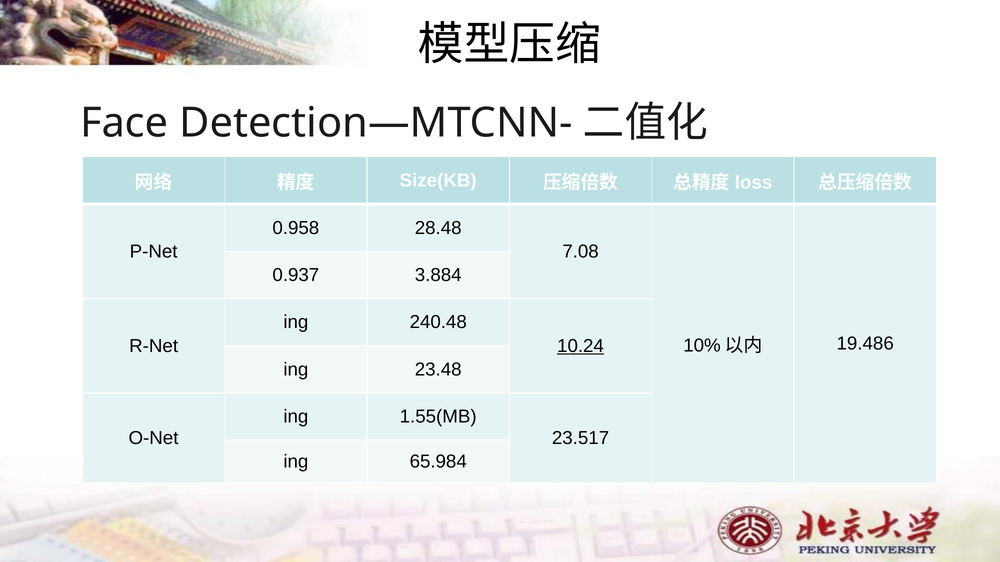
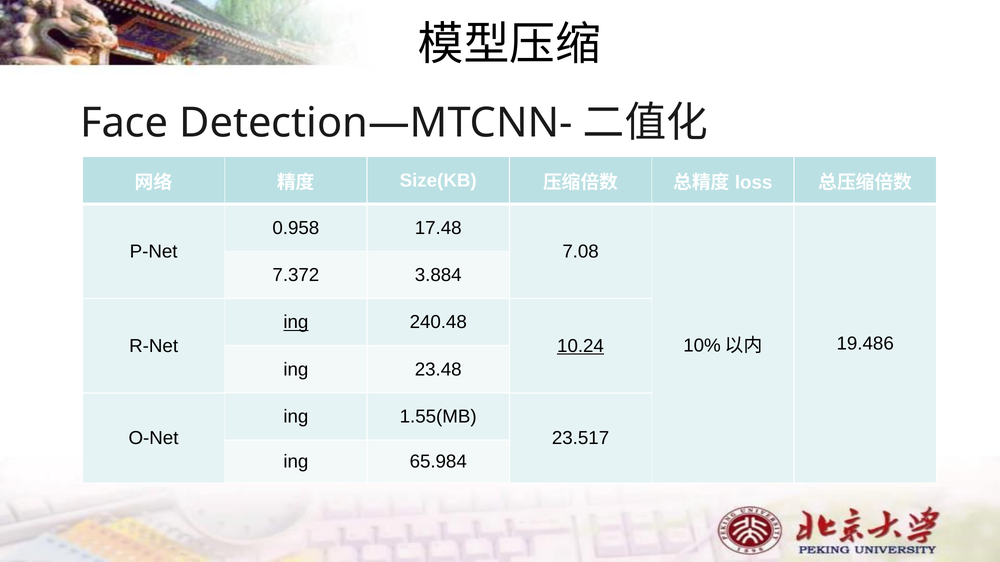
28.48: 28.48 -> 17.48
0.937: 0.937 -> 7.372
ing at (296, 323) underline: none -> present
